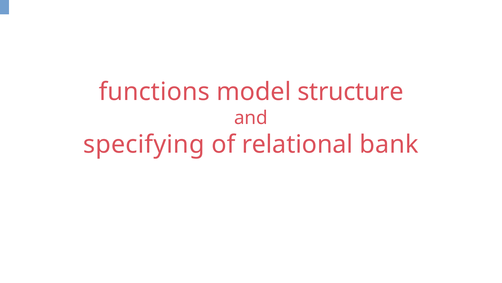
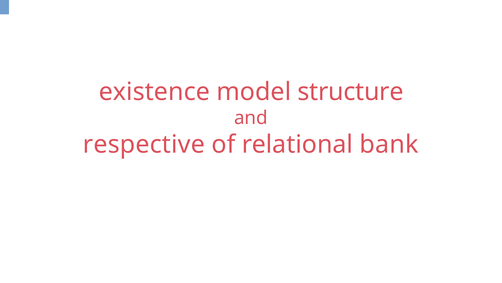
functions: functions -> existence
specifying: specifying -> respective
